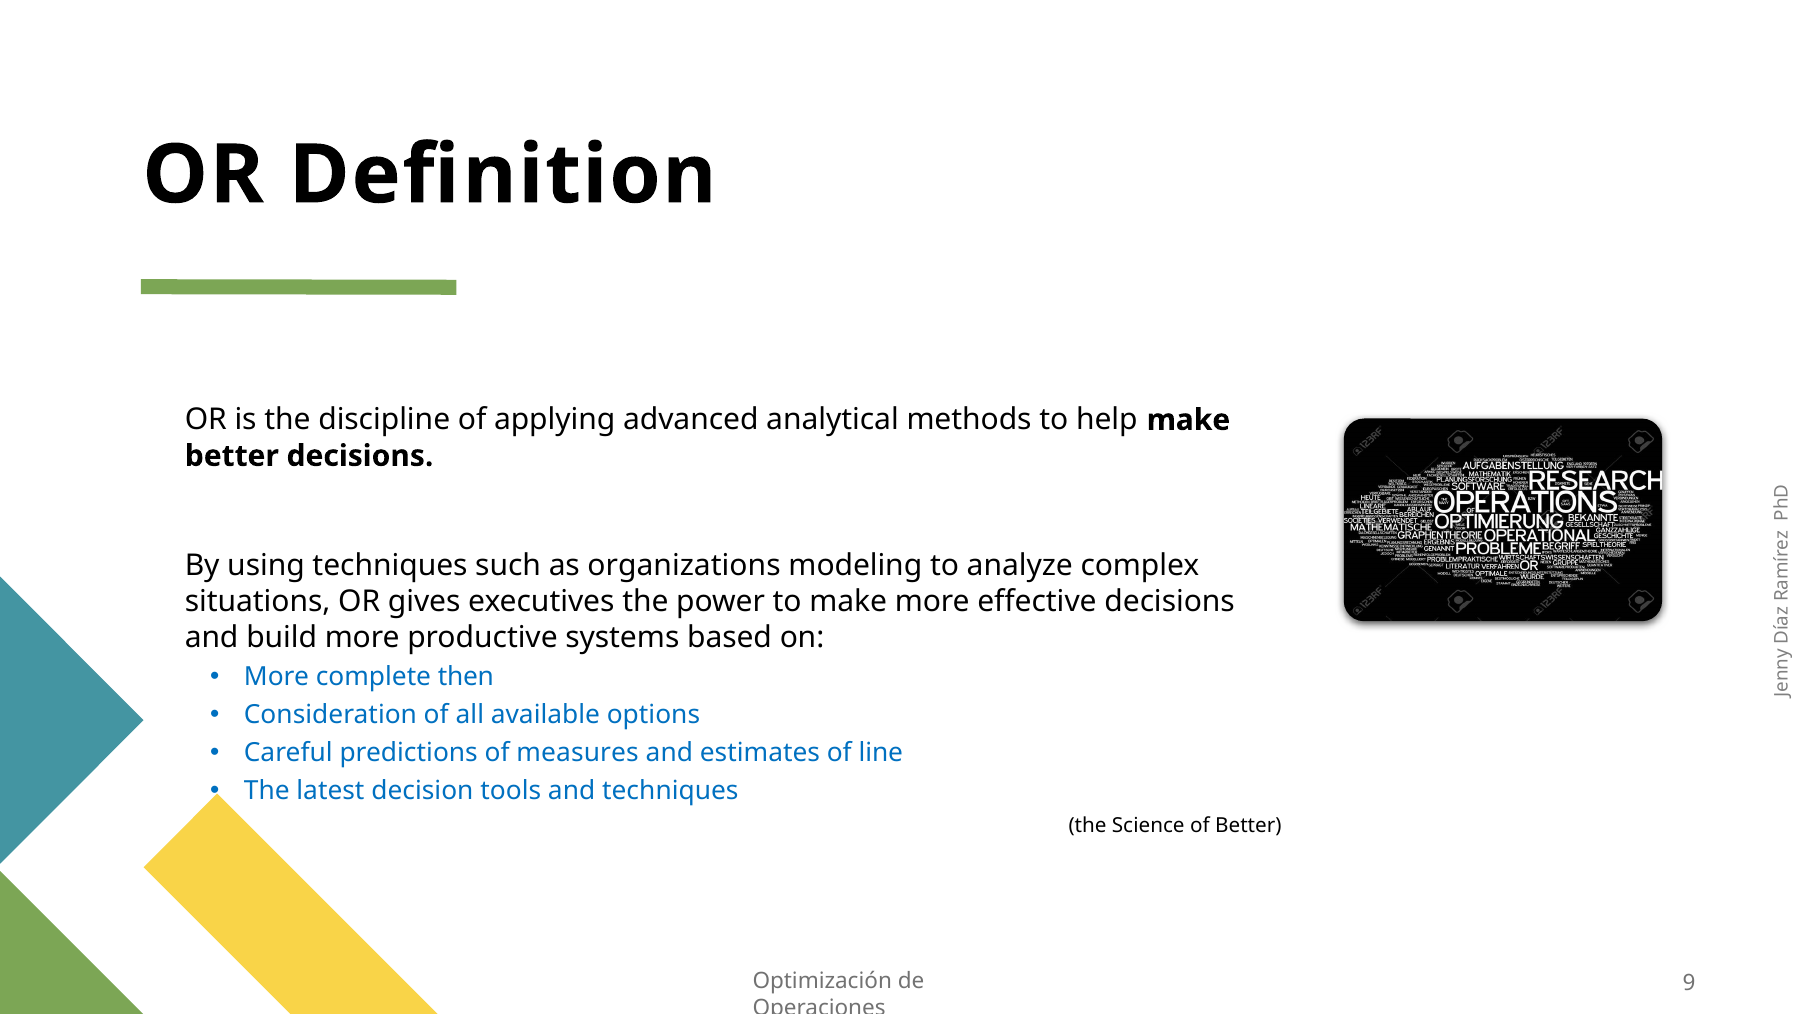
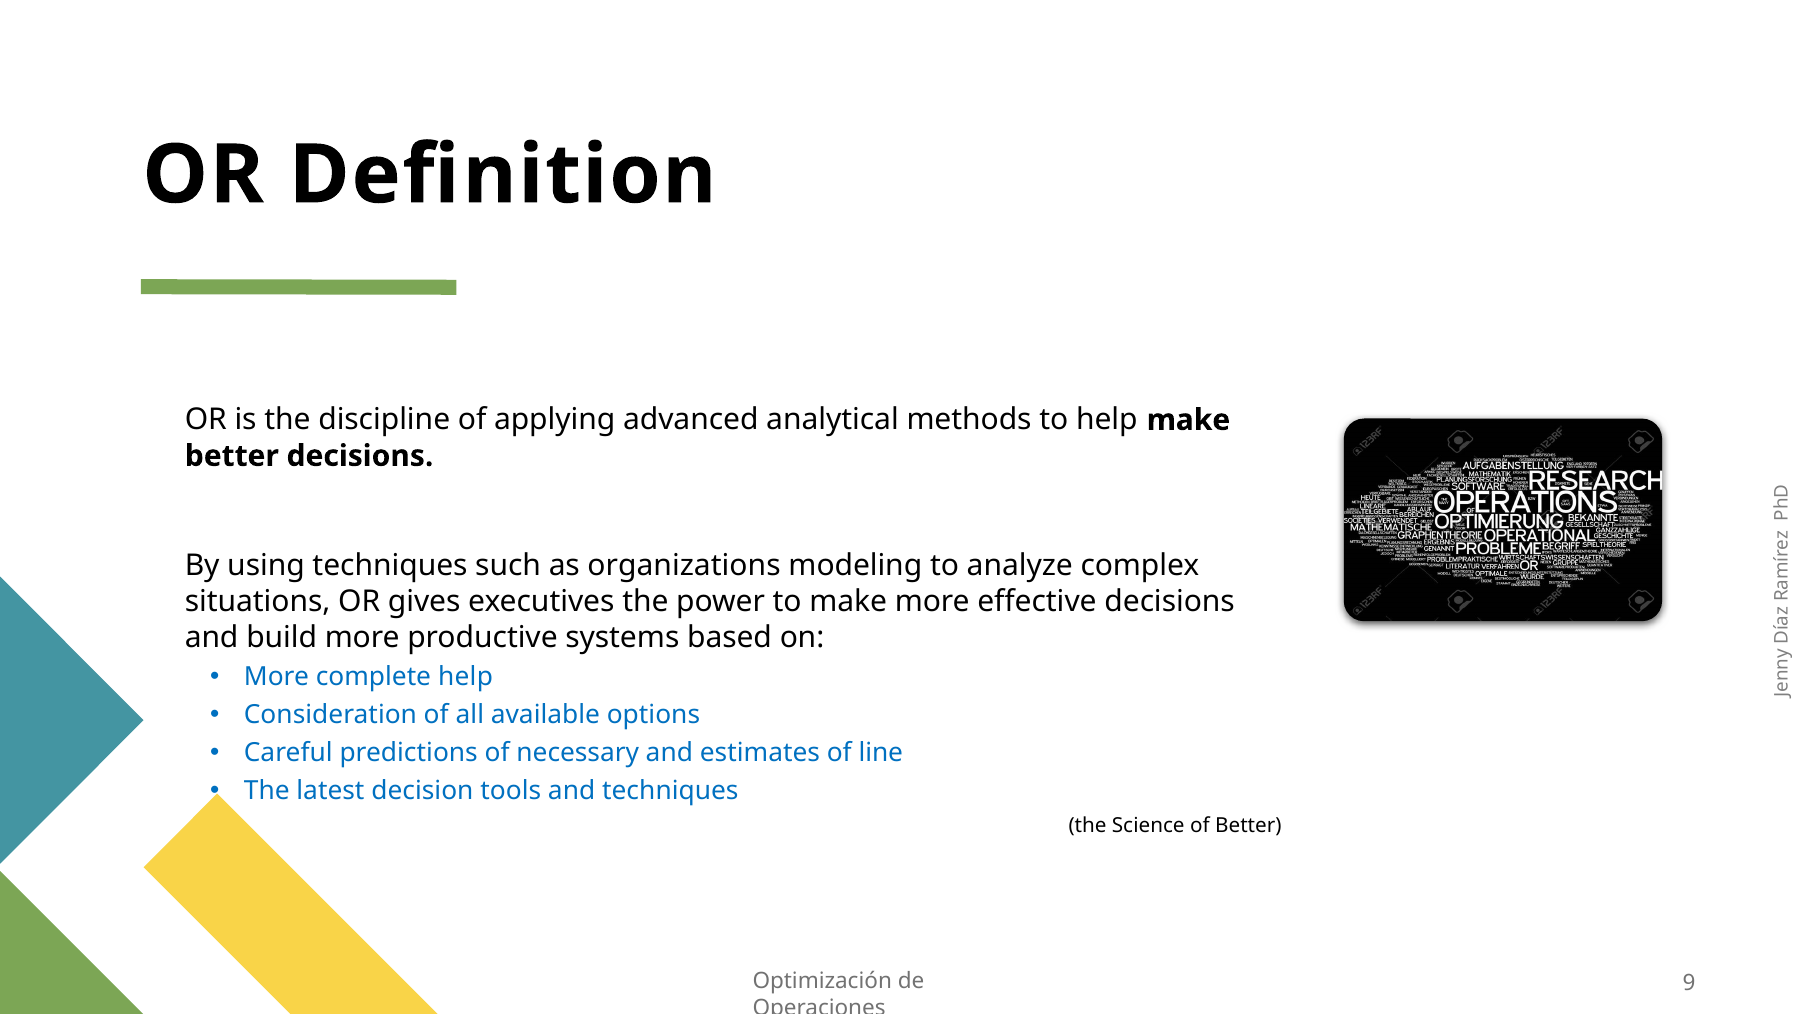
complete then: then -> help
measures: measures -> necessary
